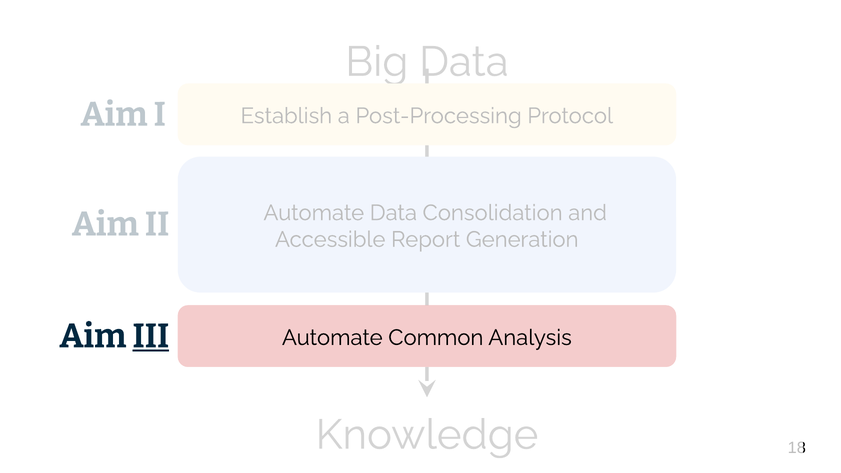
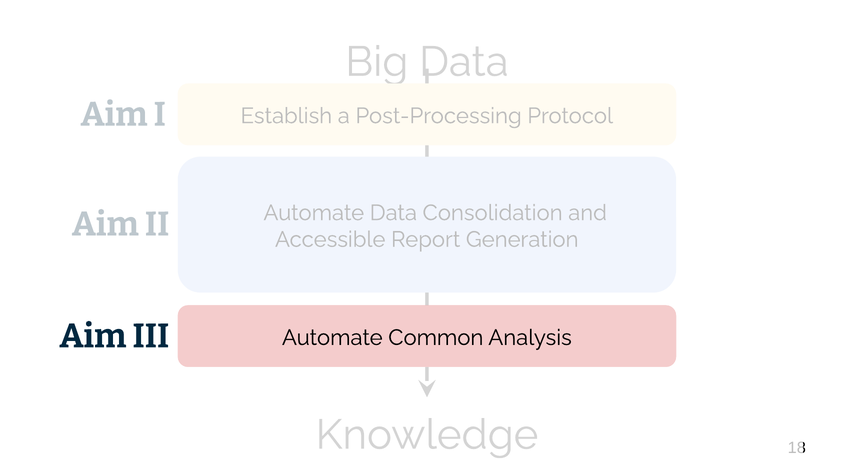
III underline: present -> none
